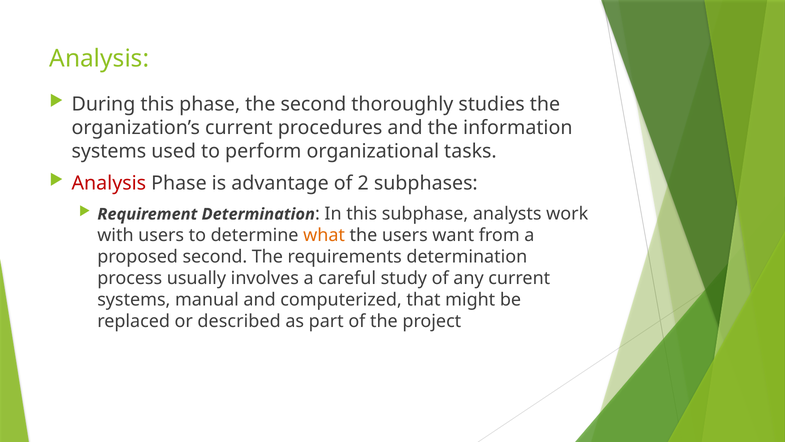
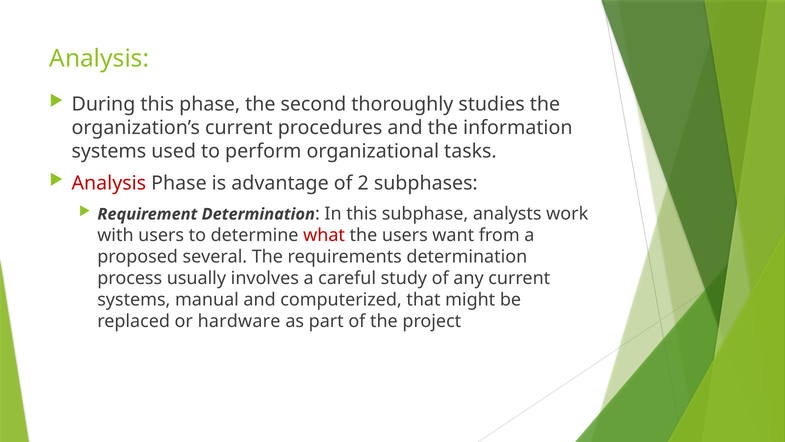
what colour: orange -> red
proposed second: second -> several
described: described -> hardware
